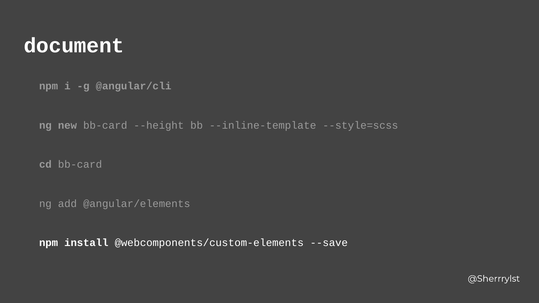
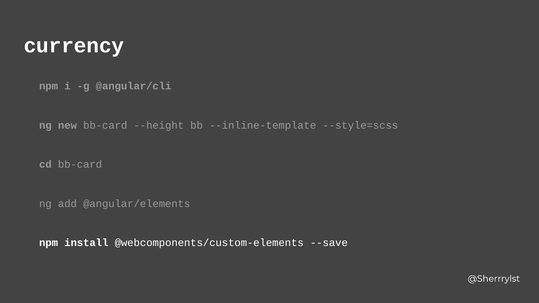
document: document -> currency
